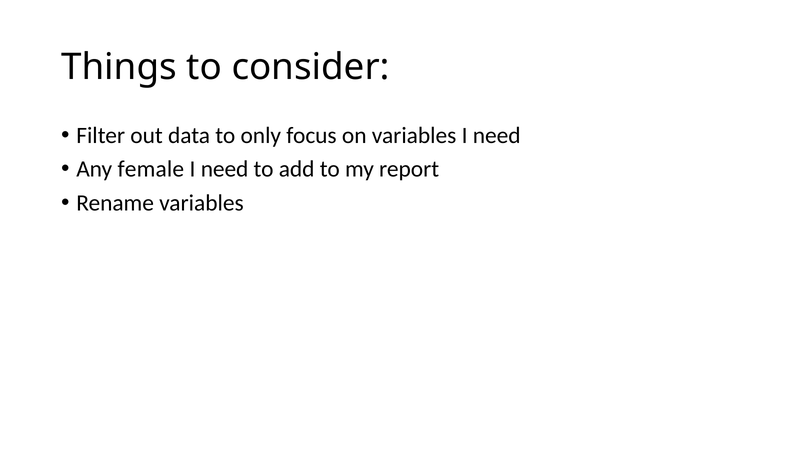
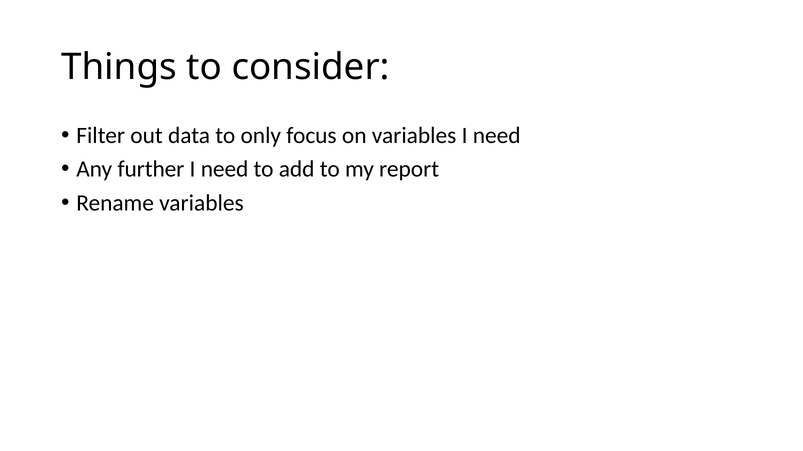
female: female -> further
